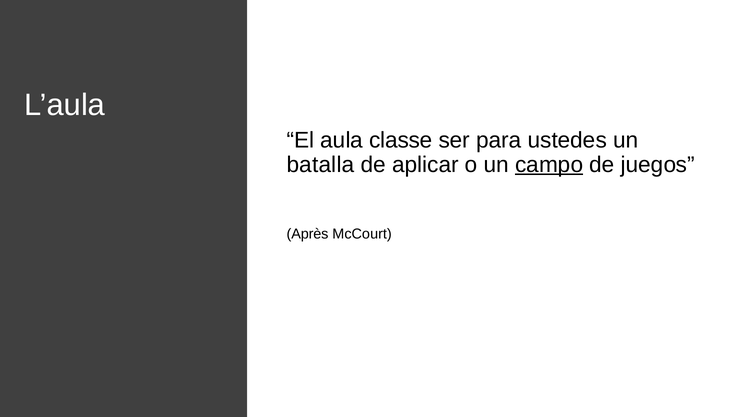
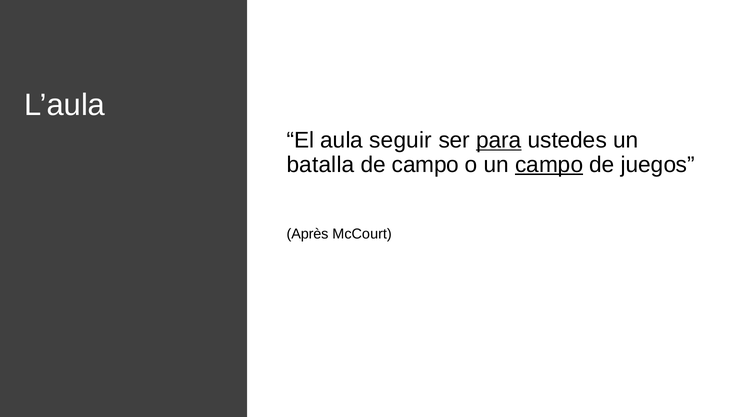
classe: classe -> seguir
para underline: none -> present
de aplicar: aplicar -> campo
